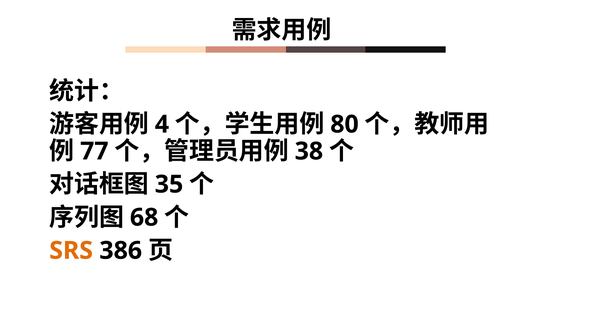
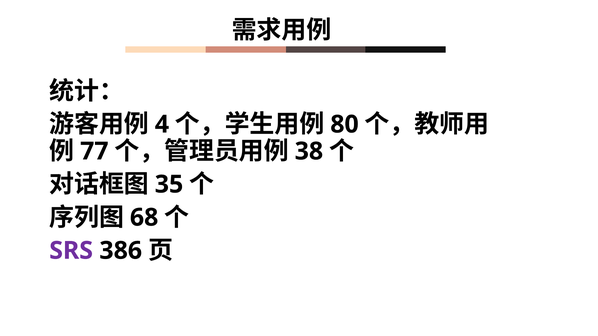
SRS colour: orange -> purple
